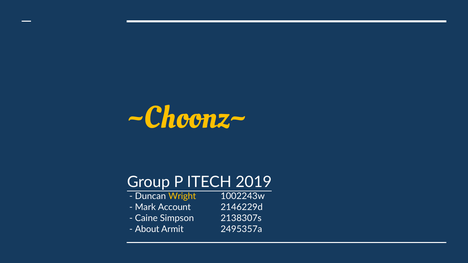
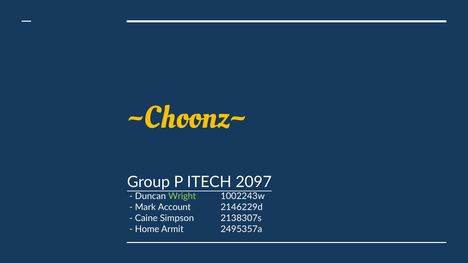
2019: 2019 -> 2097
Wright colour: yellow -> light green
About: About -> Home
